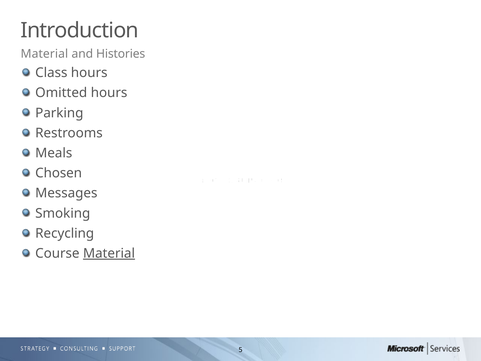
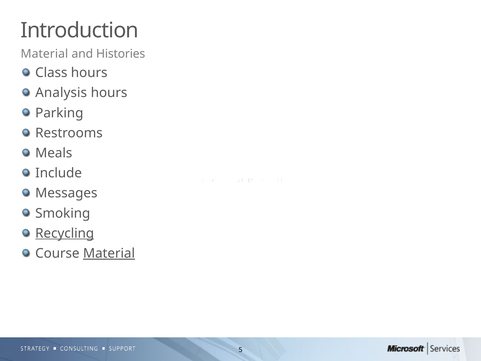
Omitted: Omitted -> Analysis
Chosen: Chosen -> Include
Recycling underline: none -> present
